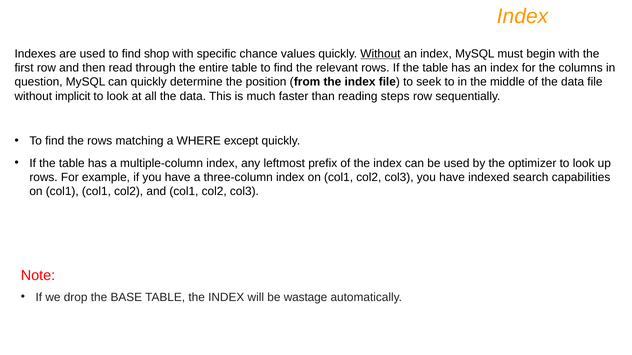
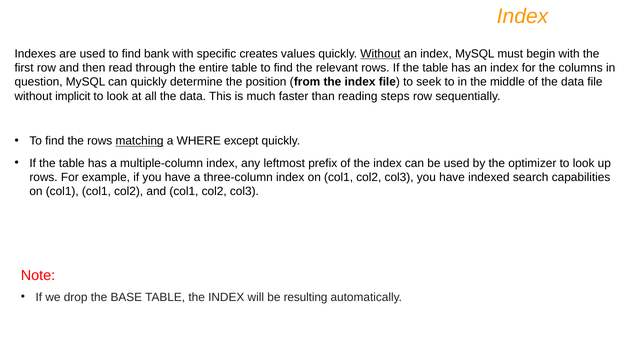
shop: shop -> bank
chance: chance -> creates
matching underline: none -> present
wastage: wastage -> resulting
